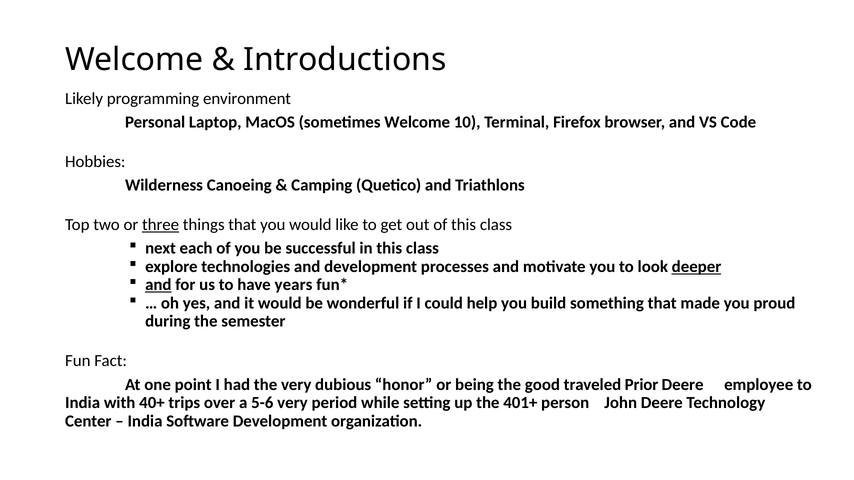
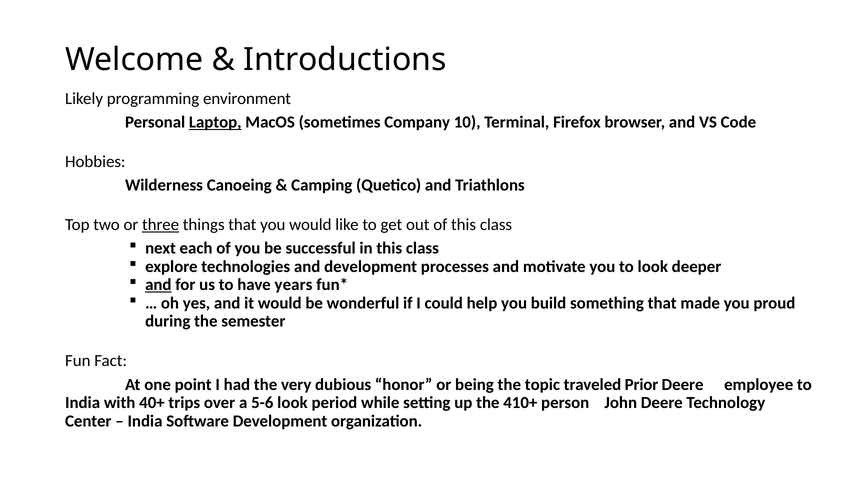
Laptop underline: none -> present
sometimes Welcome: Welcome -> Company
deeper underline: present -> none
good: good -> topic
5-6 very: very -> look
401+: 401+ -> 410+
